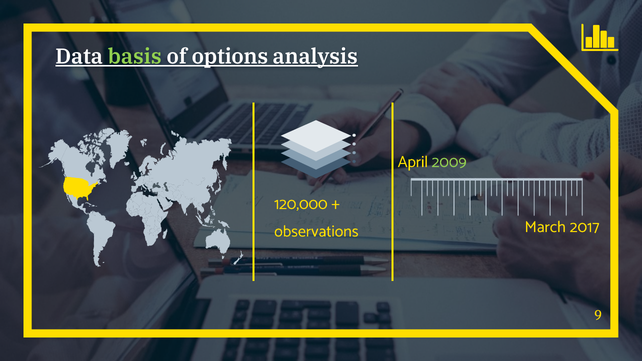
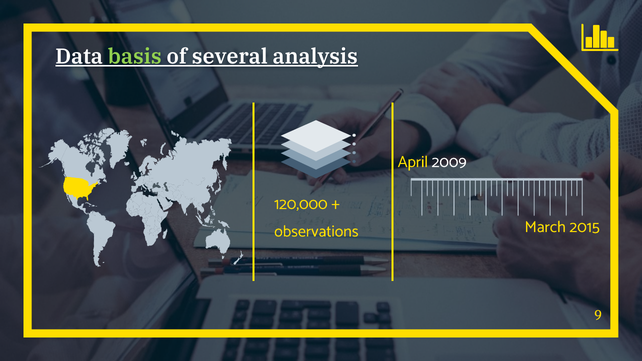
options: options -> several
2009 colour: light green -> white
2017: 2017 -> 2015
